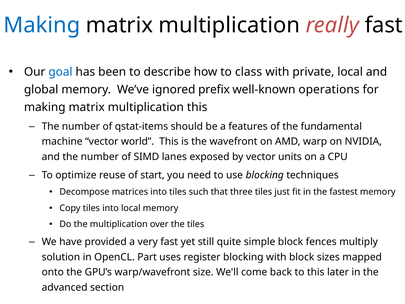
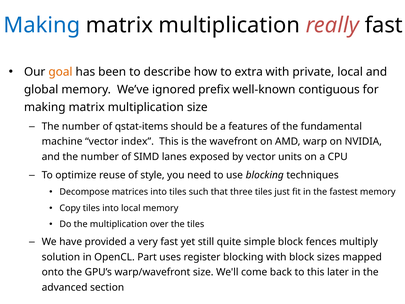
goal colour: blue -> orange
class: class -> extra
operations: operations -> contiguous
multiplication this: this -> size
world: world -> index
start: start -> style
